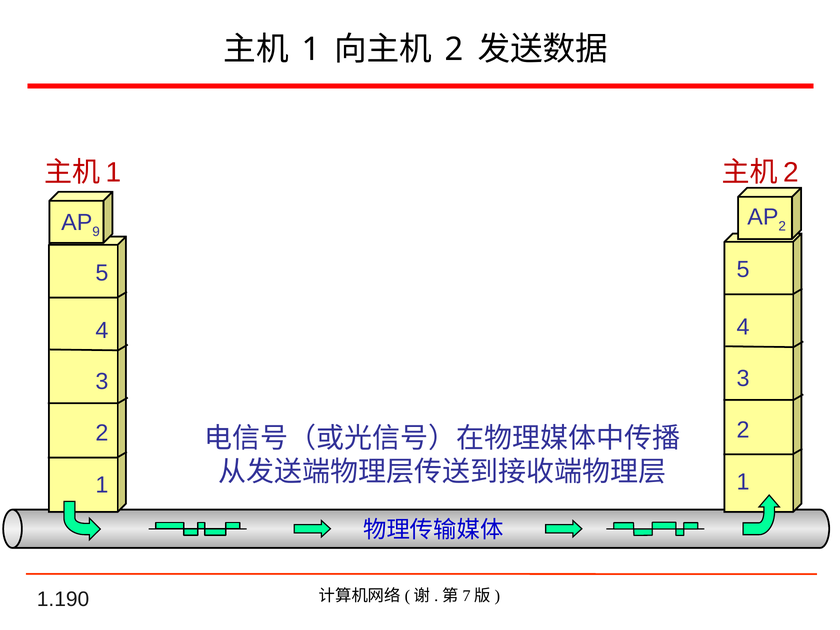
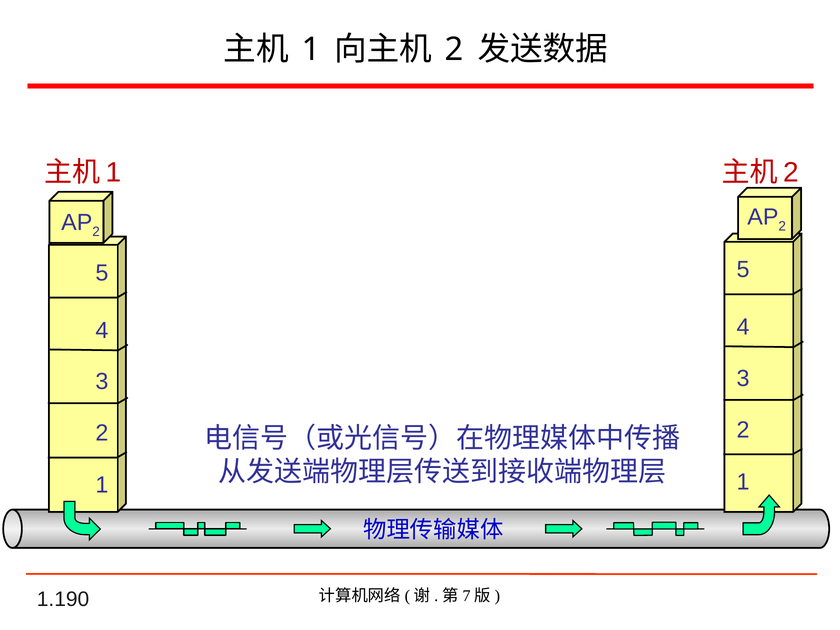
9 at (96, 232): 9 -> 2
